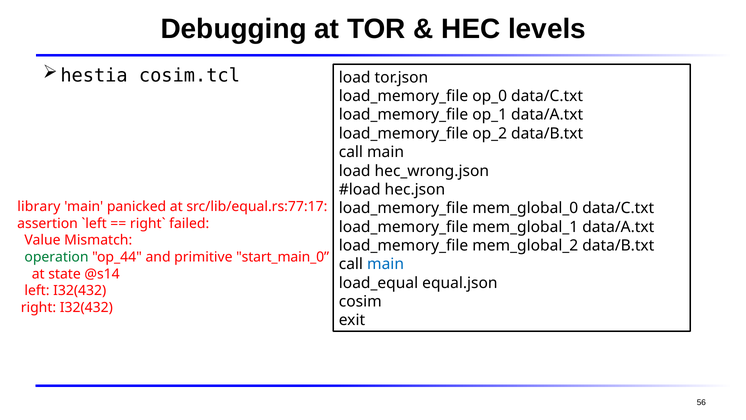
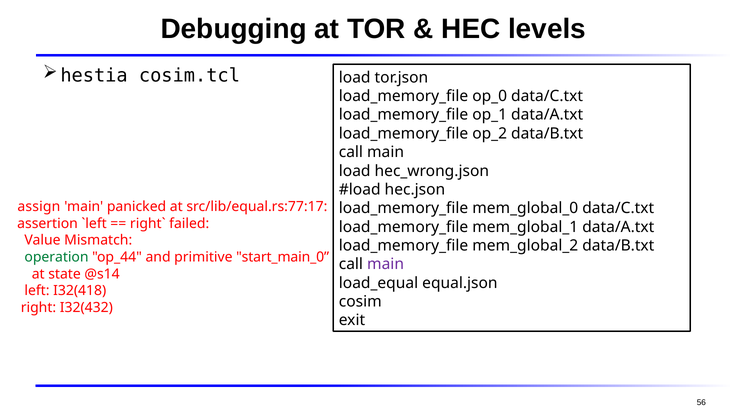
library: library -> assign
main at (386, 264) colour: blue -> purple
left I32(432: I32(432 -> I32(418
